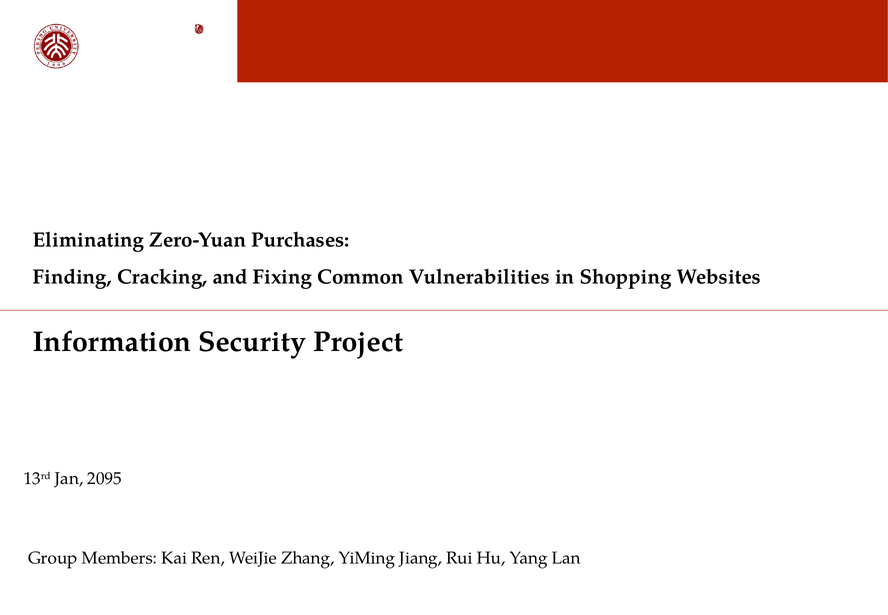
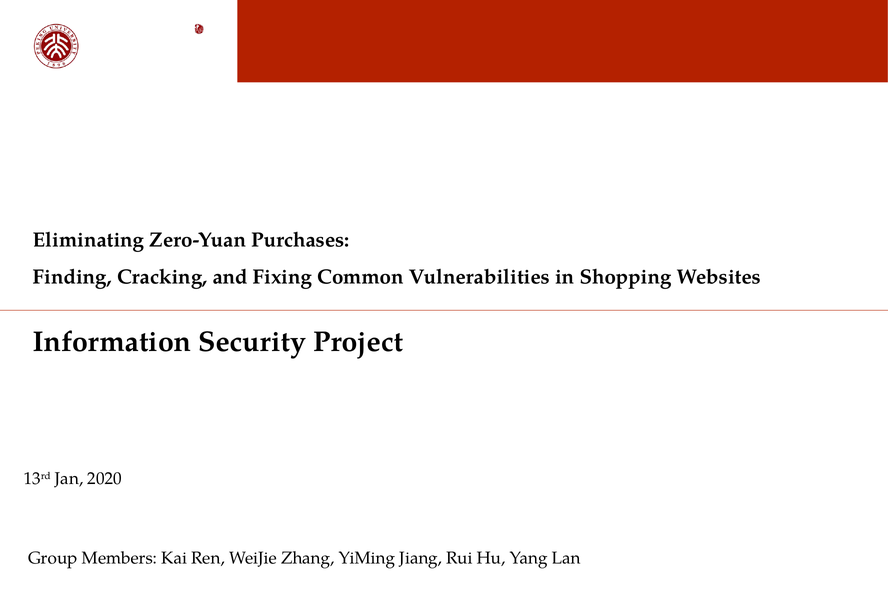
2095: 2095 -> 2020
